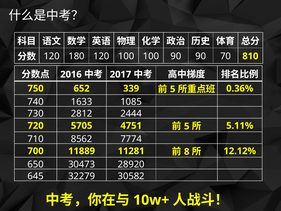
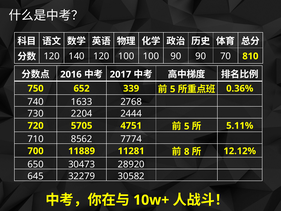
180: 180 -> 140
1085: 1085 -> 2768
2812: 2812 -> 2204
